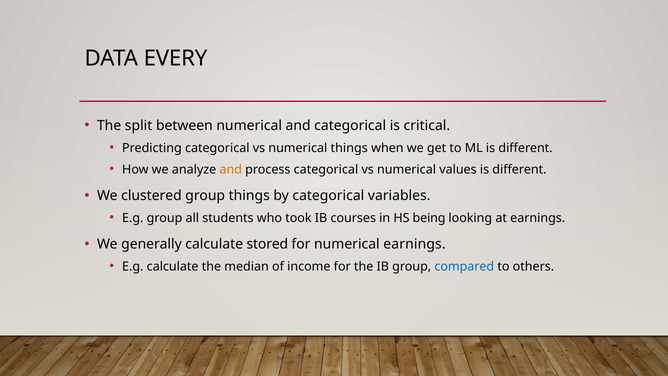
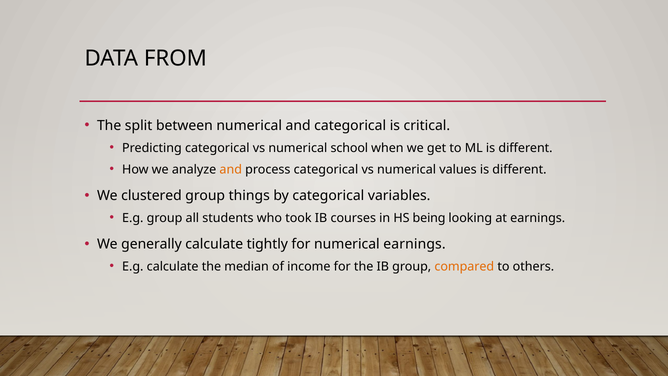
EVERY: EVERY -> FROM
numerical things: things -> school
stored: stored -> tightly
compared colour: blue -> orange
